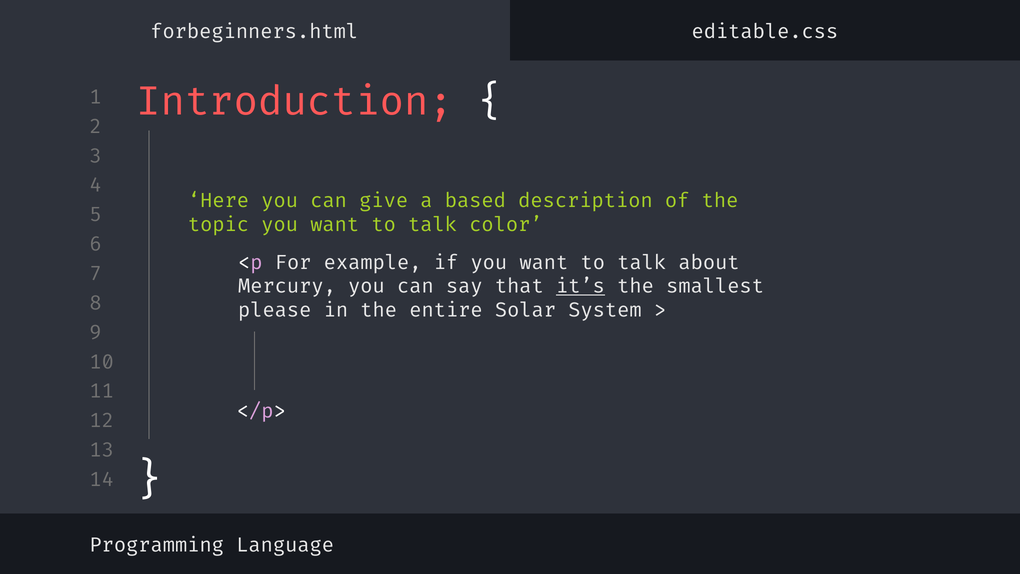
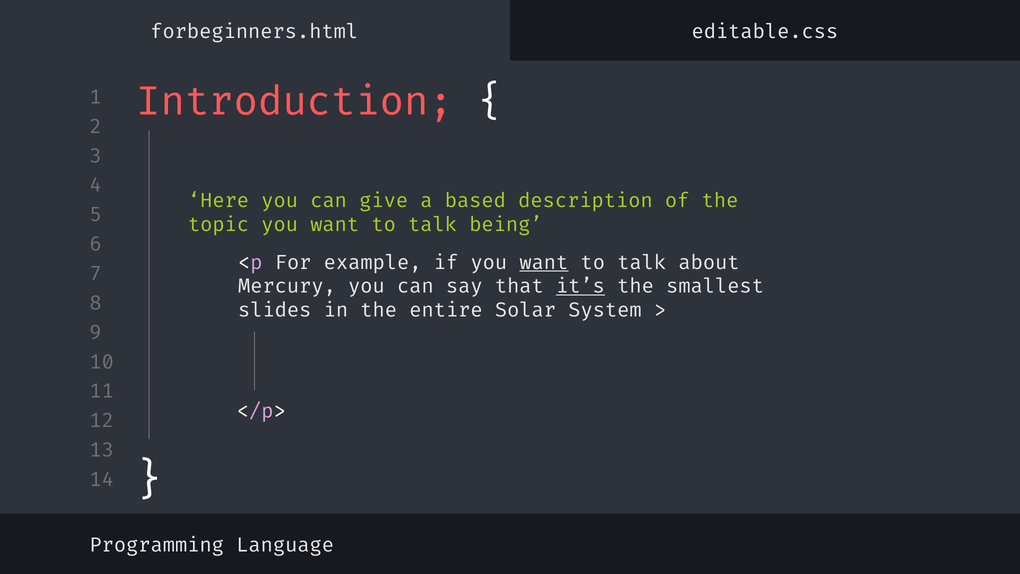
color: color -> being
want at (544, 262) underline: none -> present
please: please -> slides
